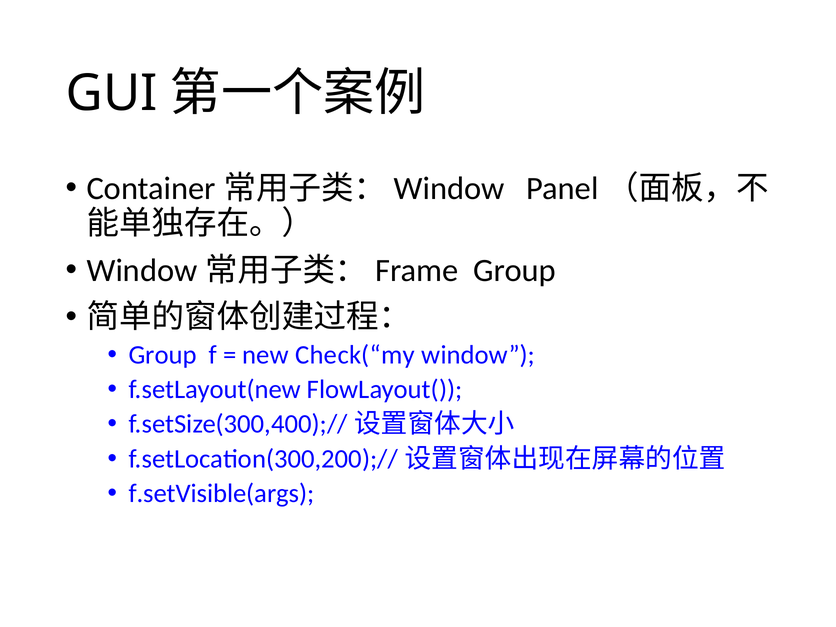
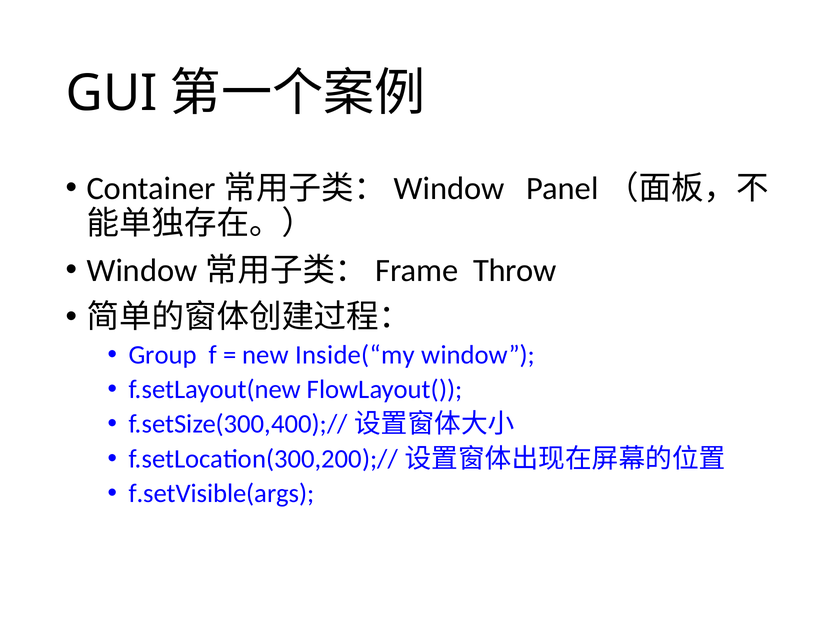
Group at (515, 270): Group -> Throw
Check(“my: Check(“my -> Inside(“my
